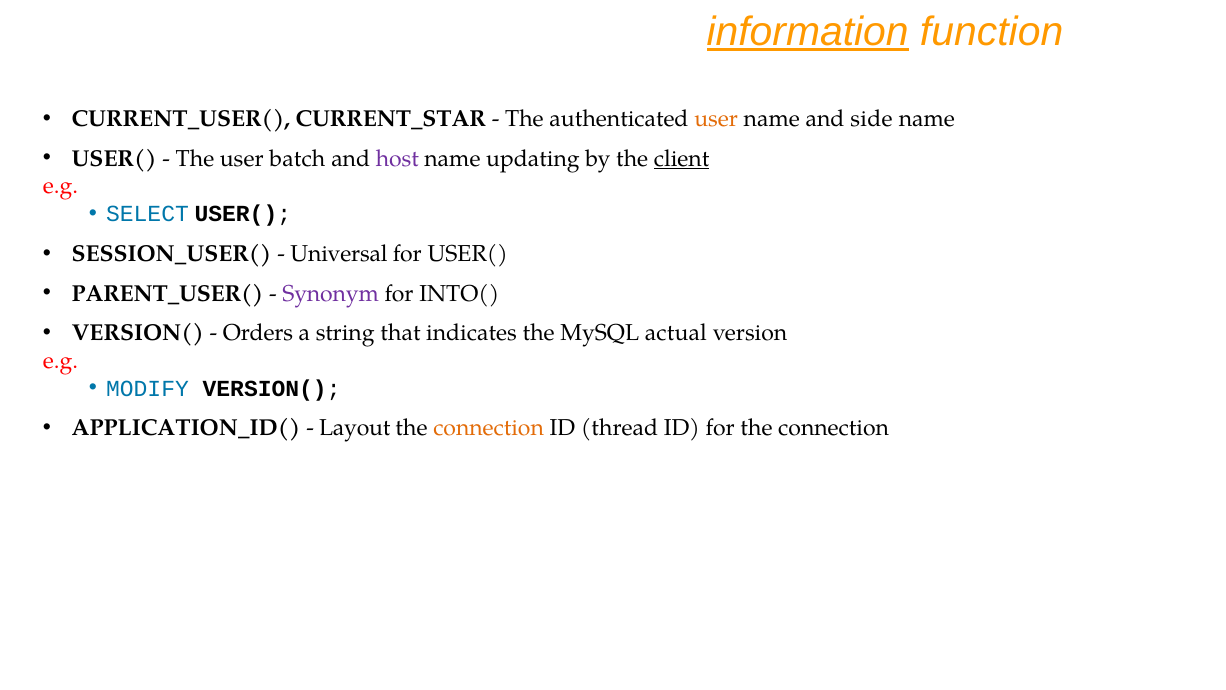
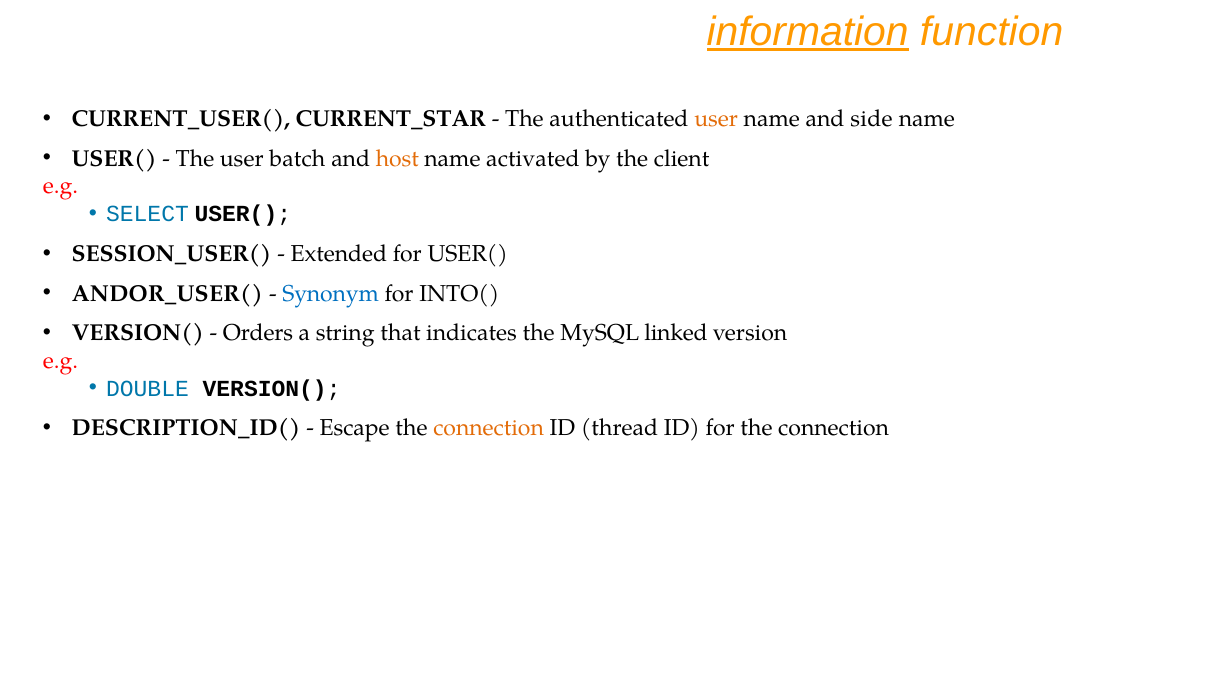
host colour: purple -> orange
updating: updating -> activated
client underline: present -> none
Universal: Universal -> Extended
PARENT_USER(: PARENT_USER( -> ANDOR_USER(
Synonym colour: purple -> blue
actual: actual -> linked
MODIFY: MODIFY -> DOUBLE
APPLICATION_ID(: APPLICATION_ID( -> DESCRIPTION_ID(
Layout: Layout -> Escape
